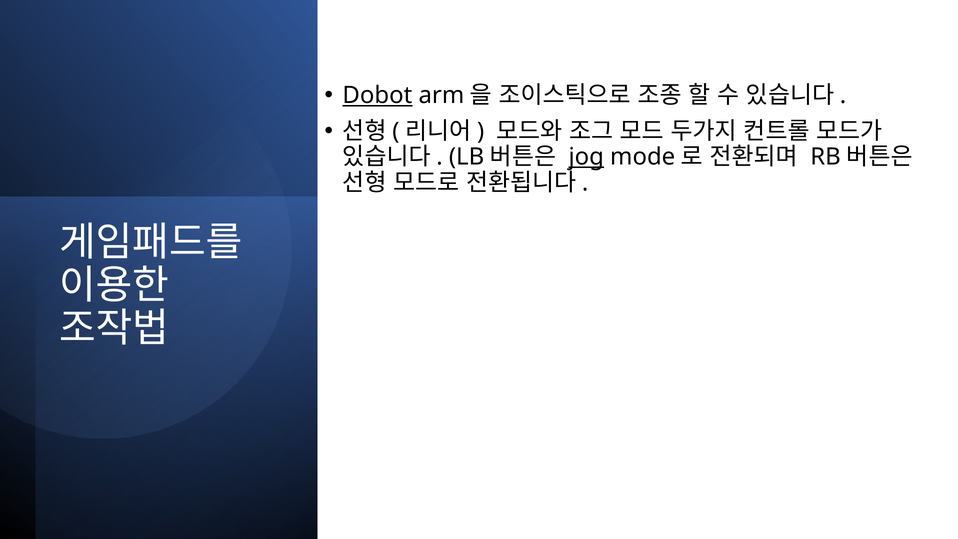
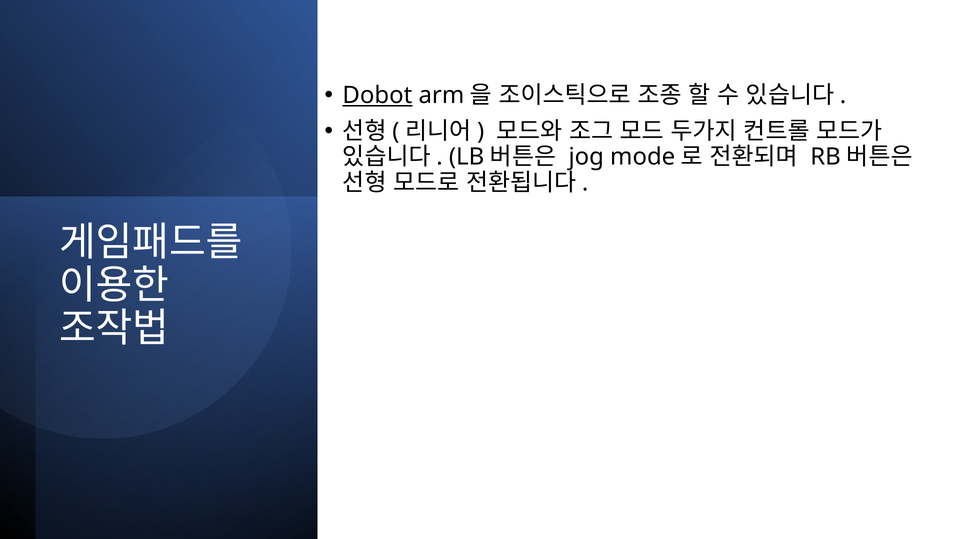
jog underline: present -> none
